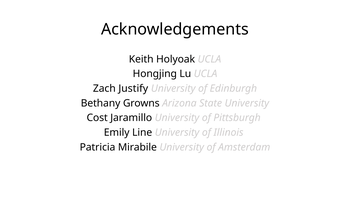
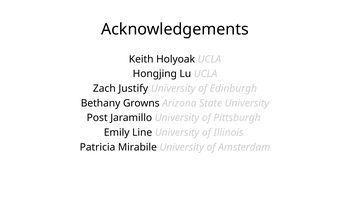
Cost: Cost -> Post
